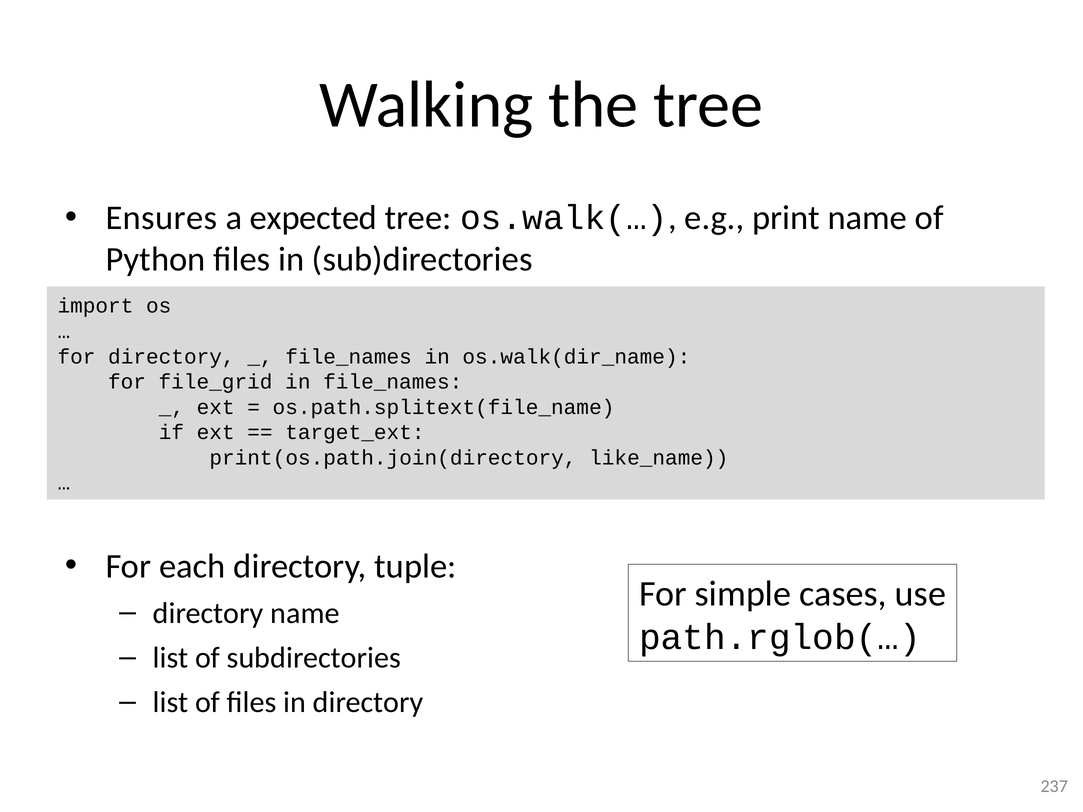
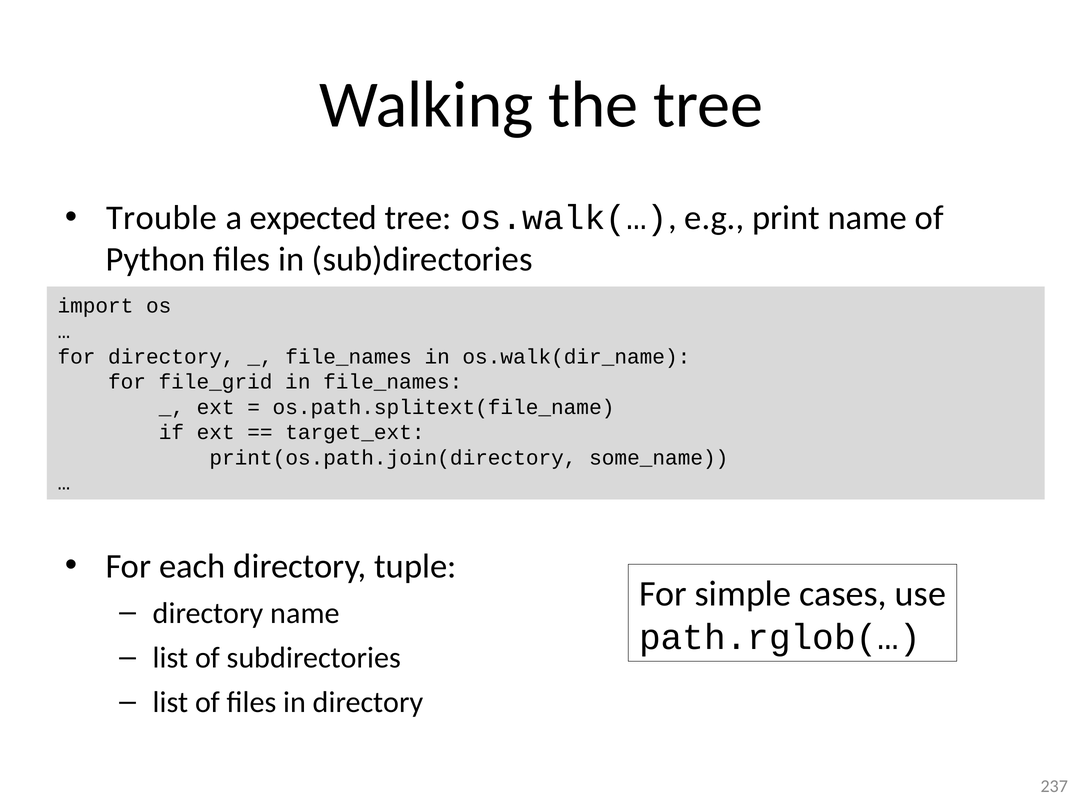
Ensures: Ensures -> Trouble
like_name: like_name -> some_name
